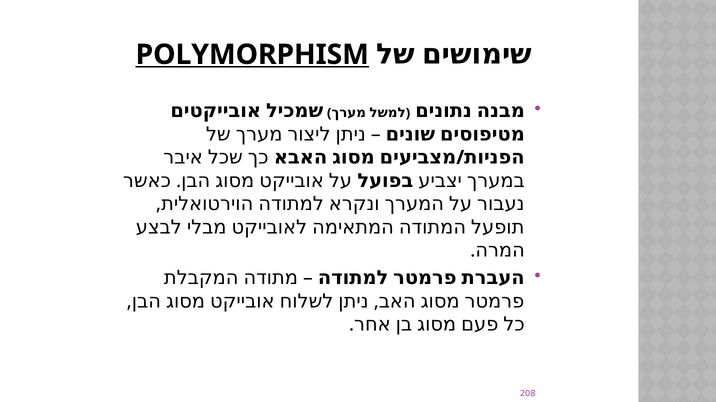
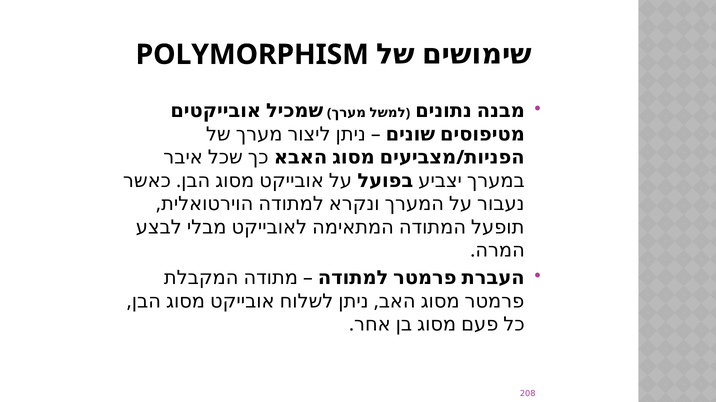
POLYMORPHISM underline: present -> none
